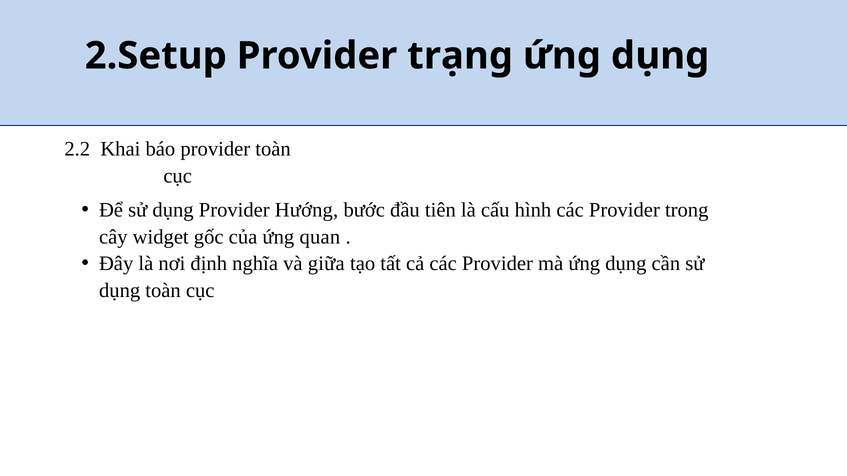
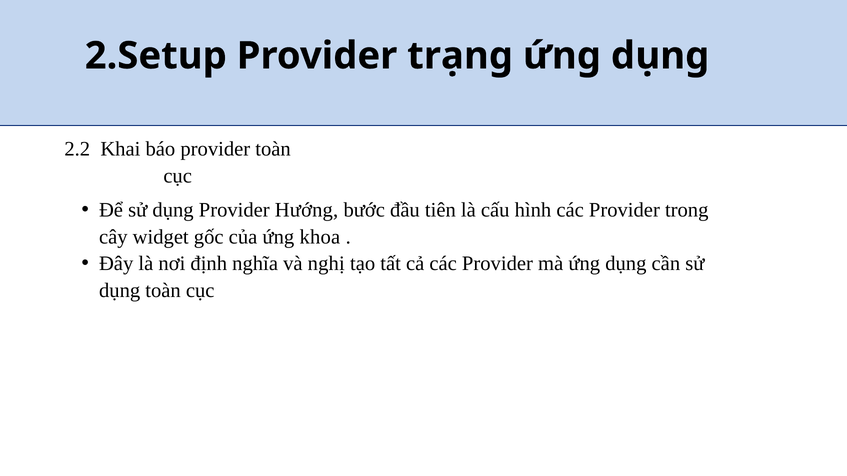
quan: quan -> khoa
giữa: giữa -> nghị
